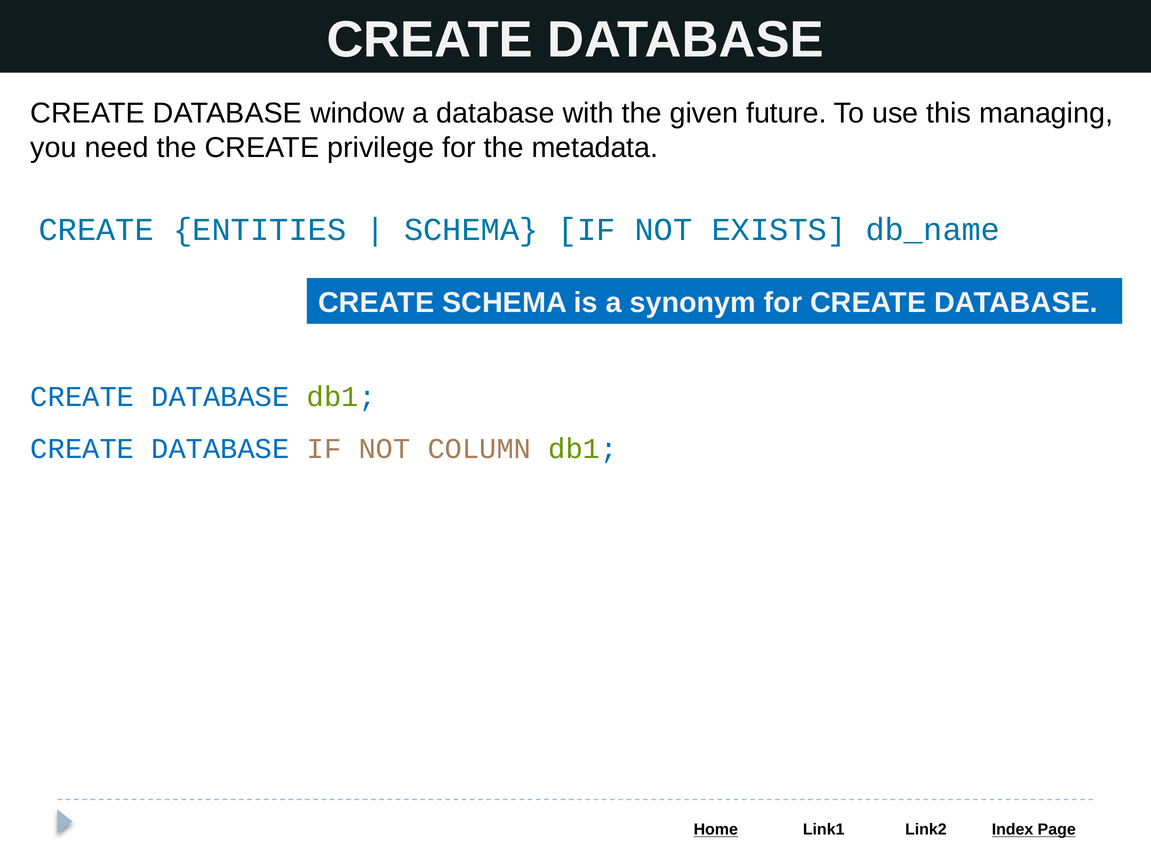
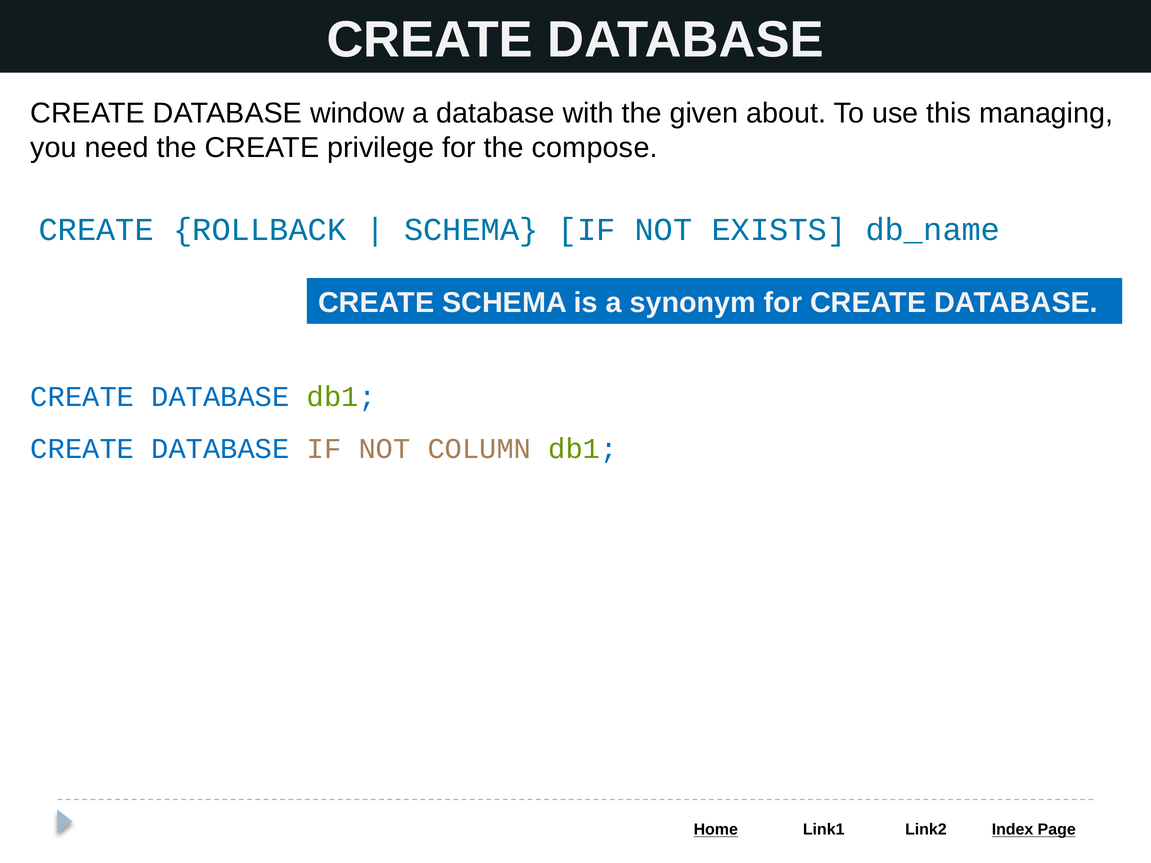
future: future -> about
metadata: metadata -> compose
ENTITIES: ENTITIES -> ROLLBACK
